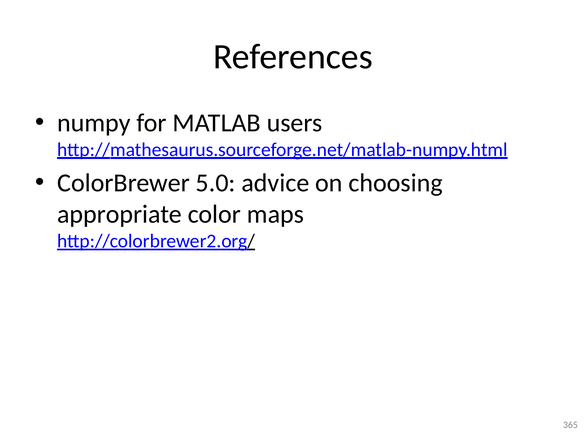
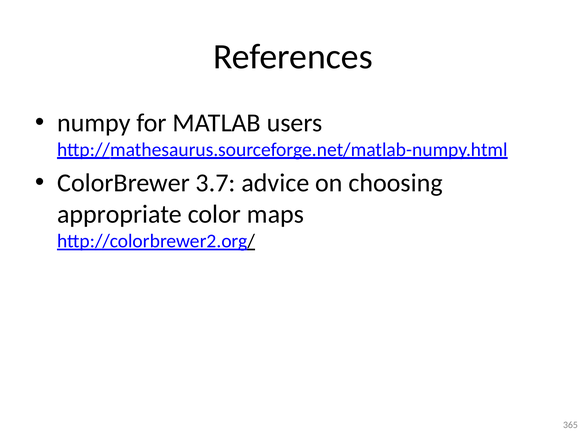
5.0: 5.0 -> 3.7
